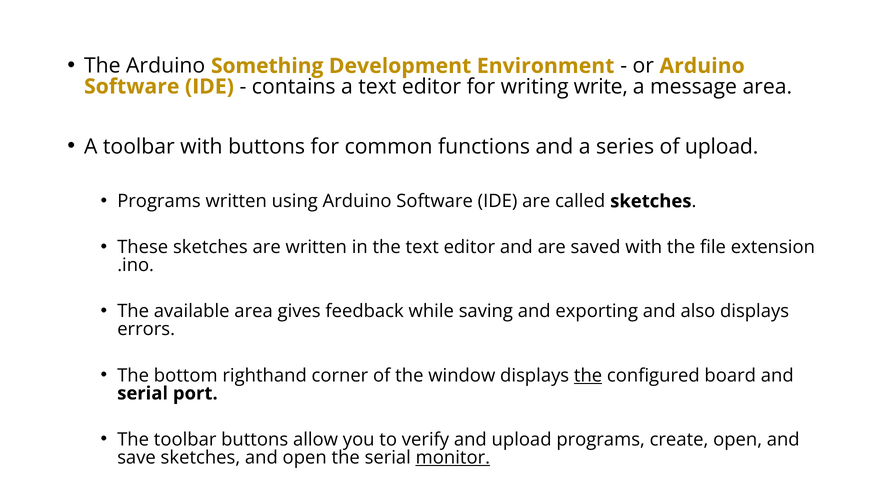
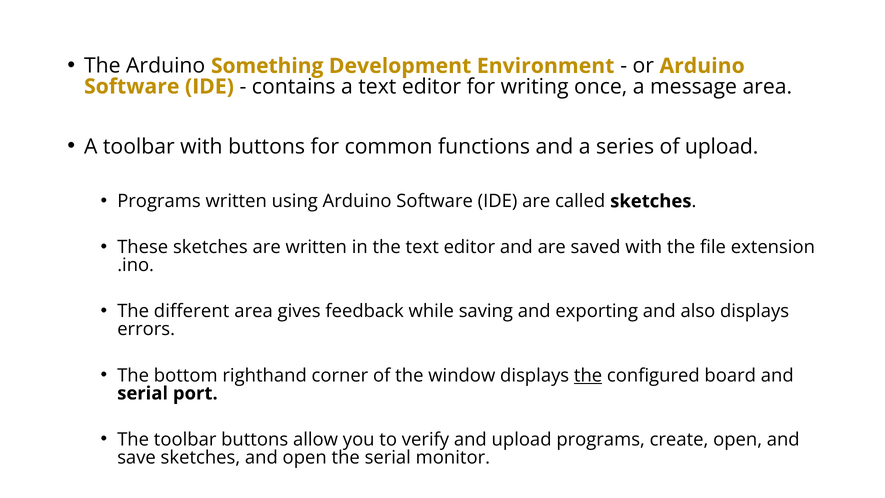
write: write -> once
available: available -> different
monitor underline: present -> none
